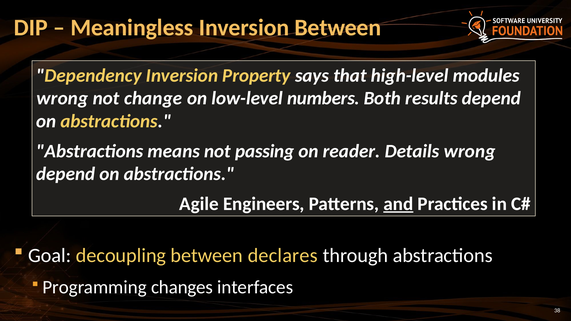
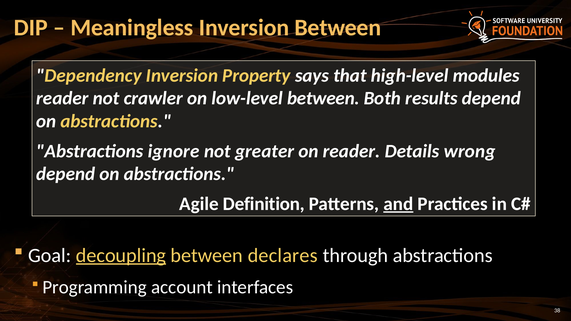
wrong at (62, 98): wrong -> reader
change: change -> crawler
low-level numbers: numbers -> between
means: means -> ignore
passing: passing -> greater
Engineers: Engineers -> Definition
decoupling underline: none -> present
changes: changes -> account
